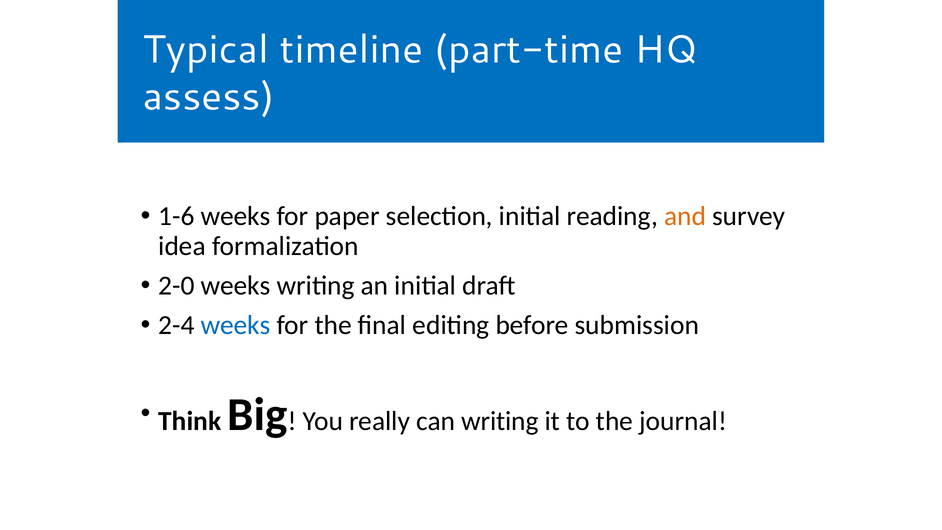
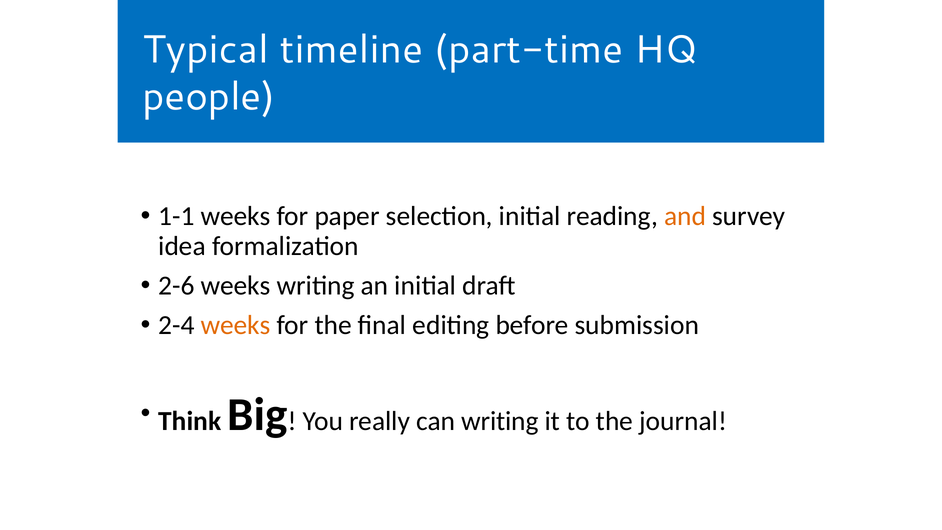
assess: assess -> people
1-6: 1-6 -> 1-1
2-0: 2-0 -> 2-6
weeks at (236, 325) colour: blue -> orange
